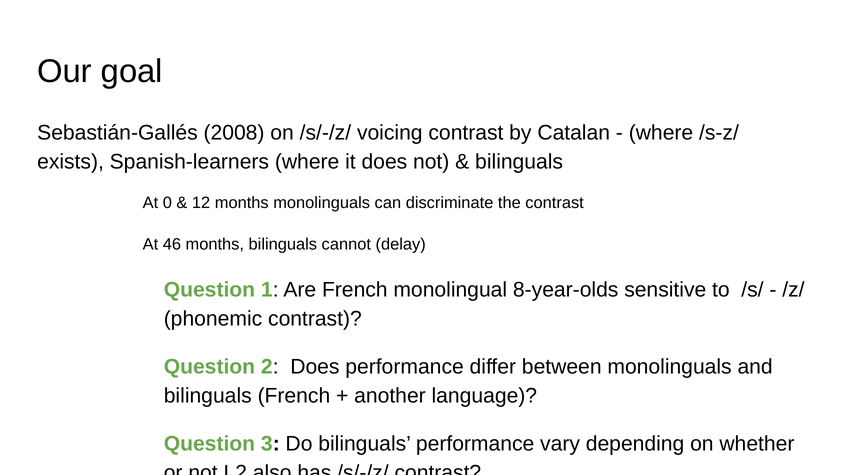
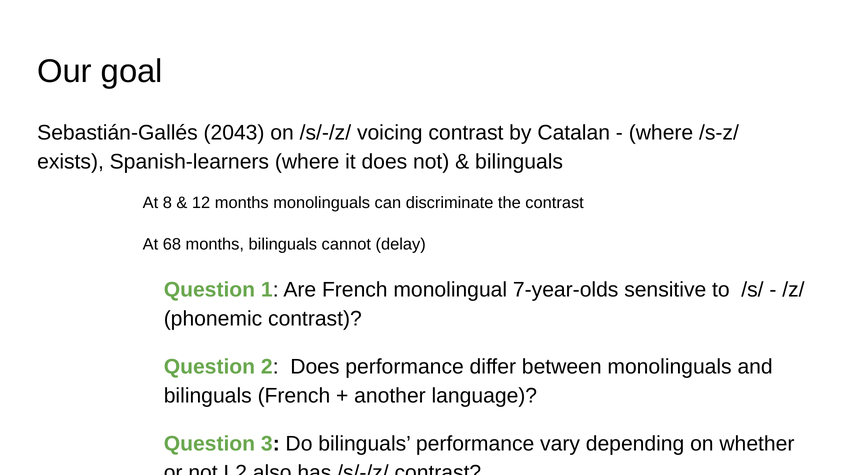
2008: 2008 -> 2043
0: 0 -> 8
46: 46 -> 68
8-year-olds: 8-year-olds -> 7-year-olds
